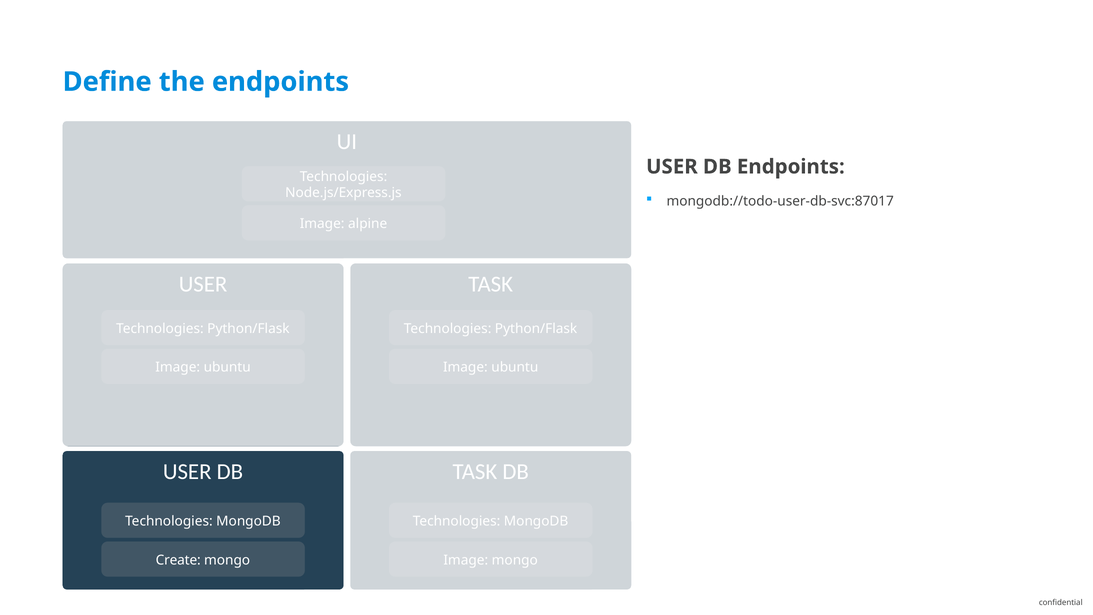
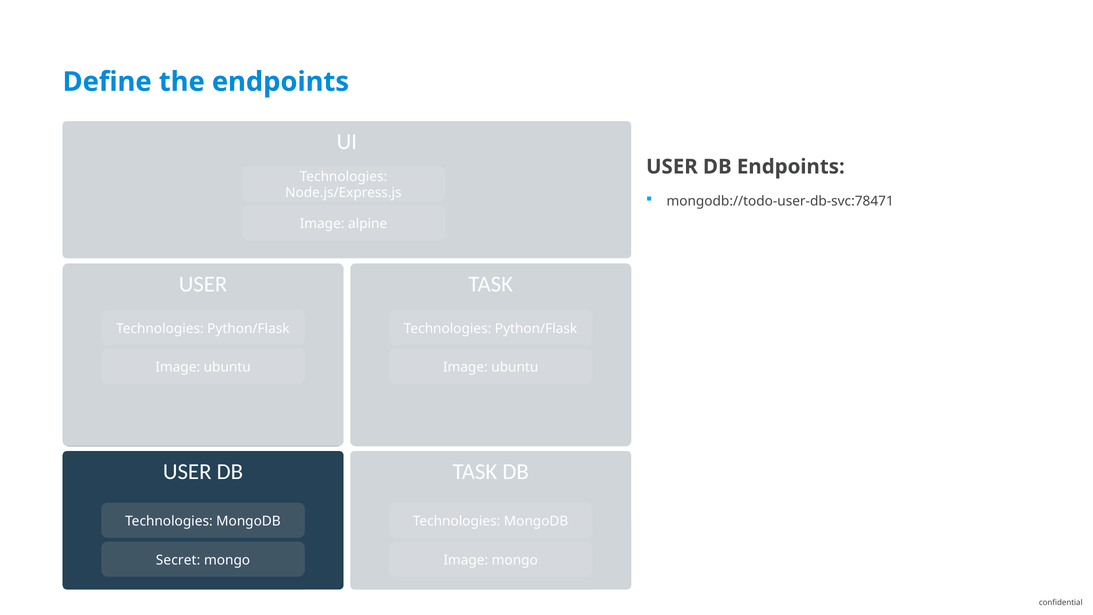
mongodb://todo-user-db-svc:87017: mongodb://todo-user-db-svc:87017 -> mongodb://todo-user-db-svc:78471
Create: Create -> Secret
